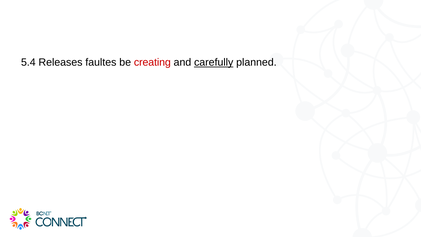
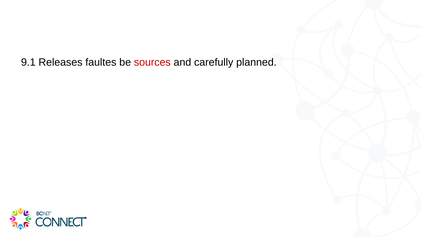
5.4: 5.4 -> 9.1
creating: creating -> sources
carefully underline: present -> none
